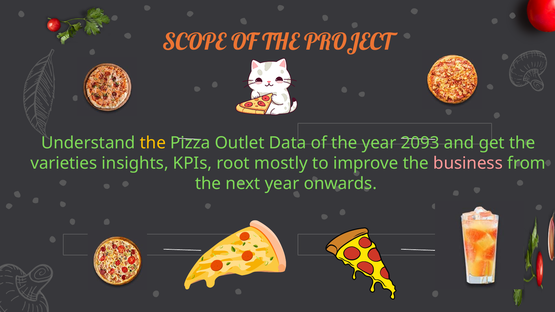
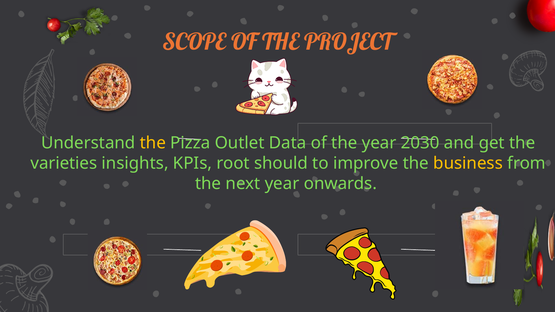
2093: 2093 -> 2030
mostly: mostly -> should
business colour: pink -> yellow
